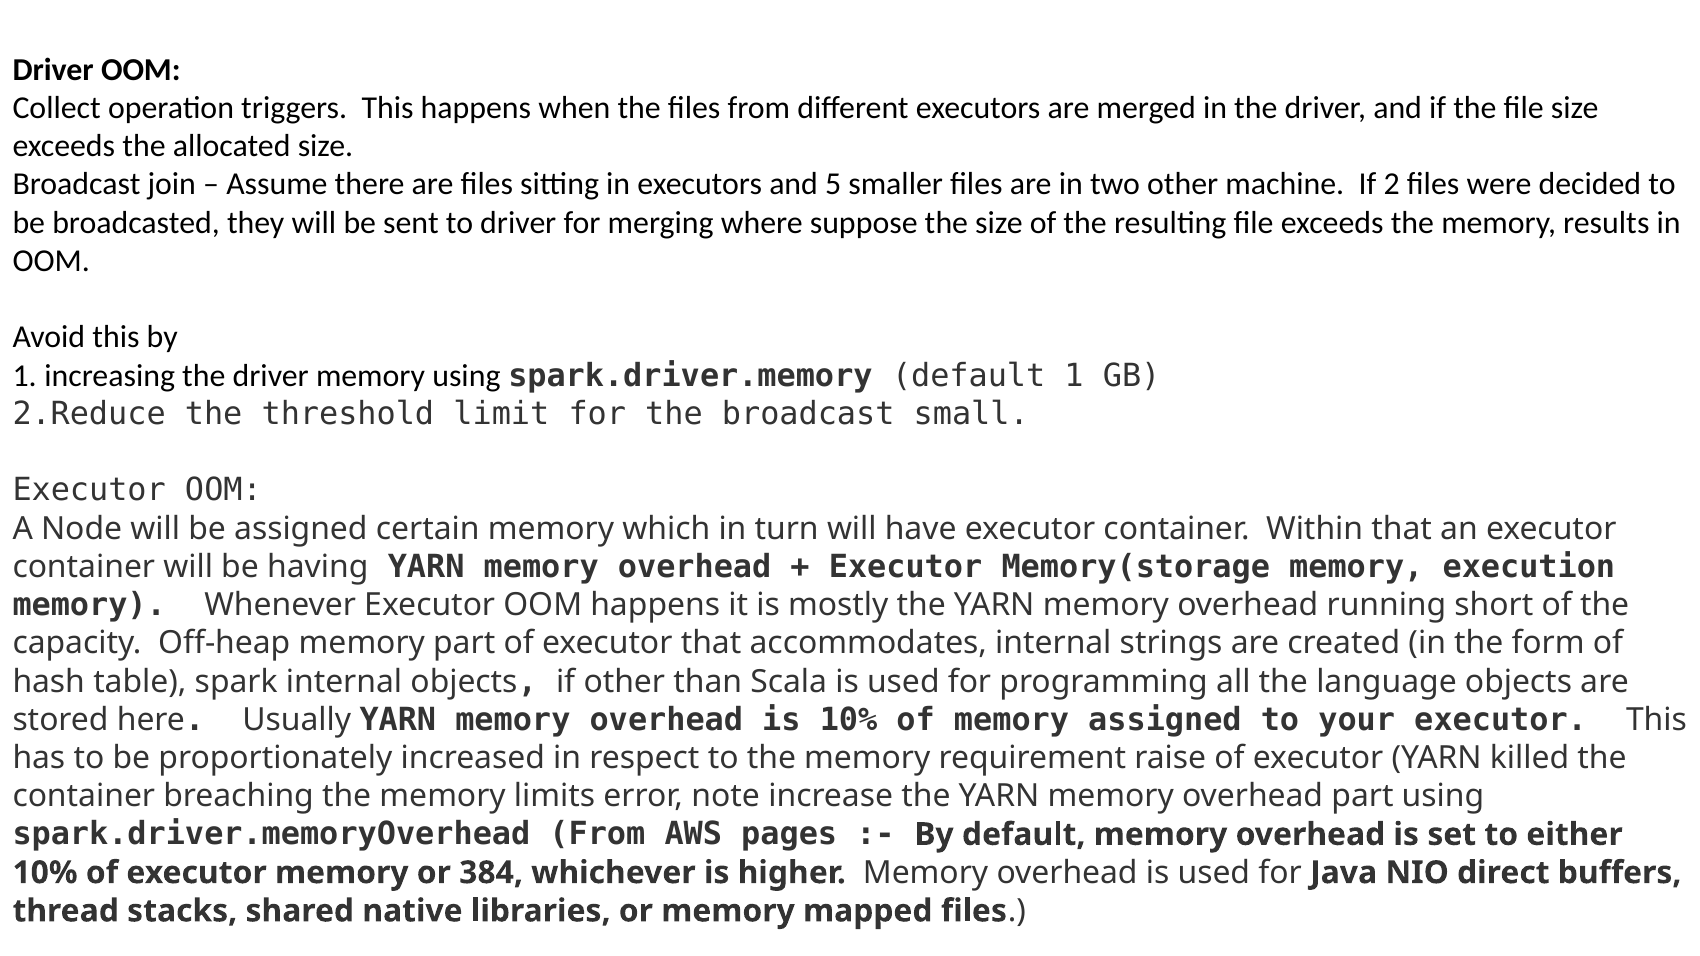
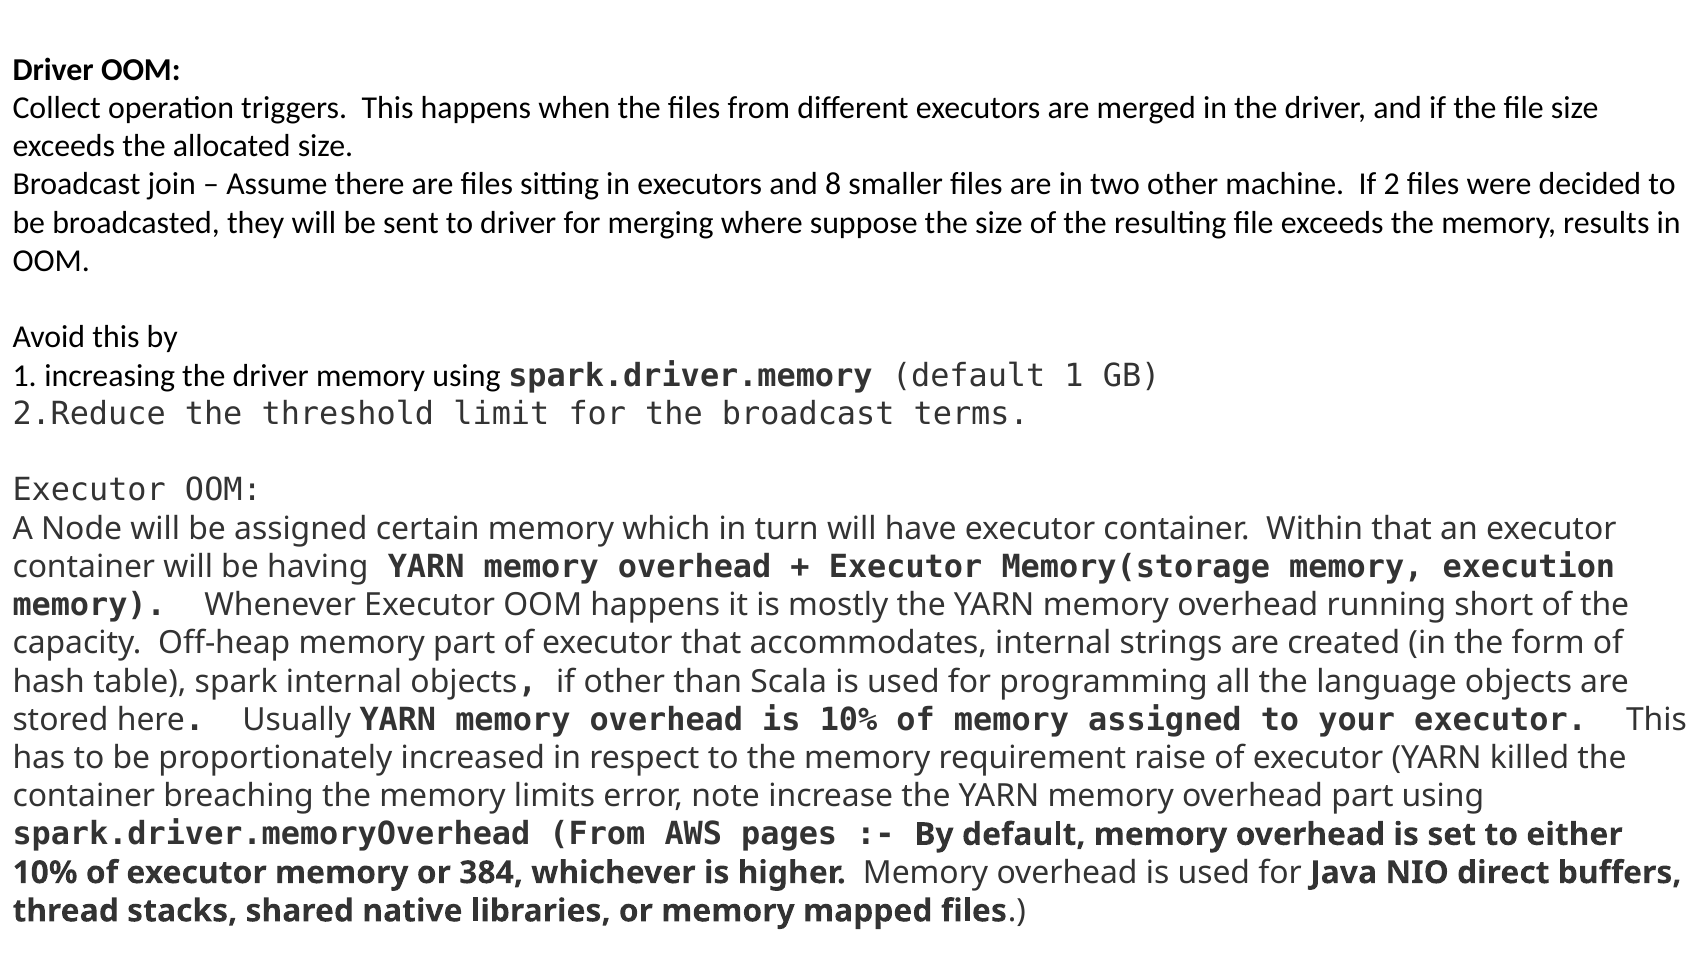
5: 5 -> 8
small: small -> terms
